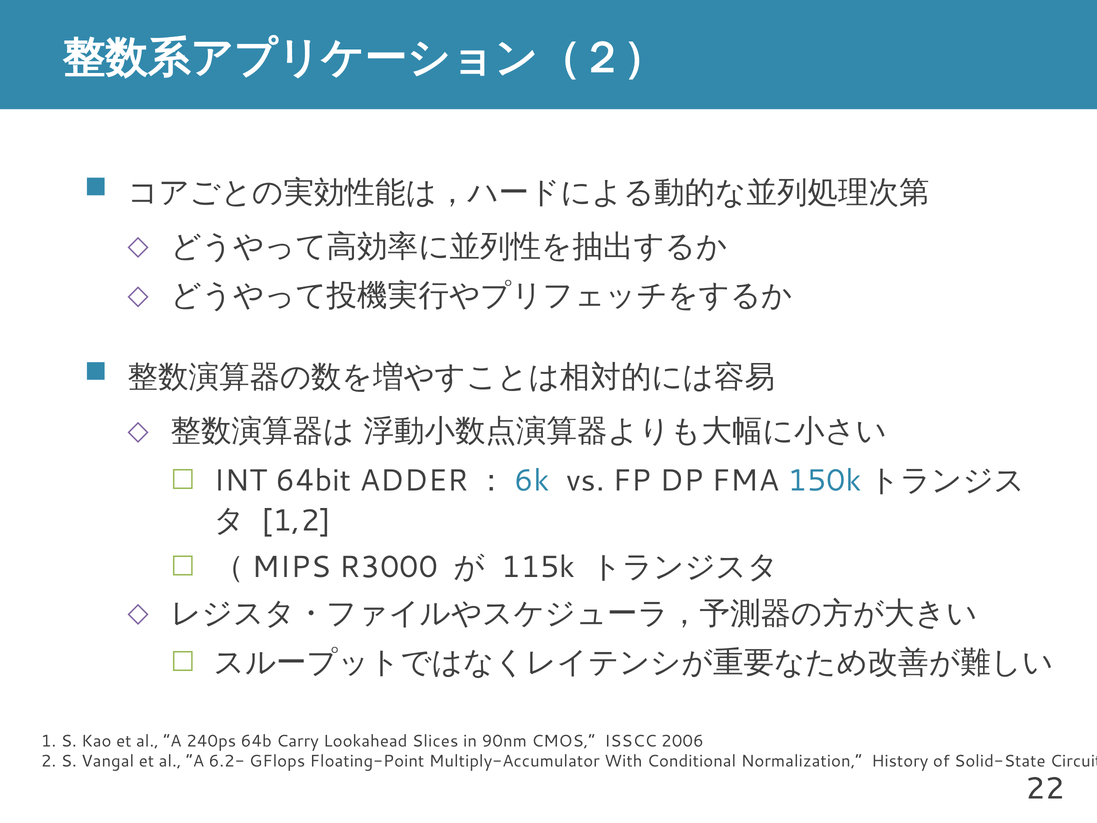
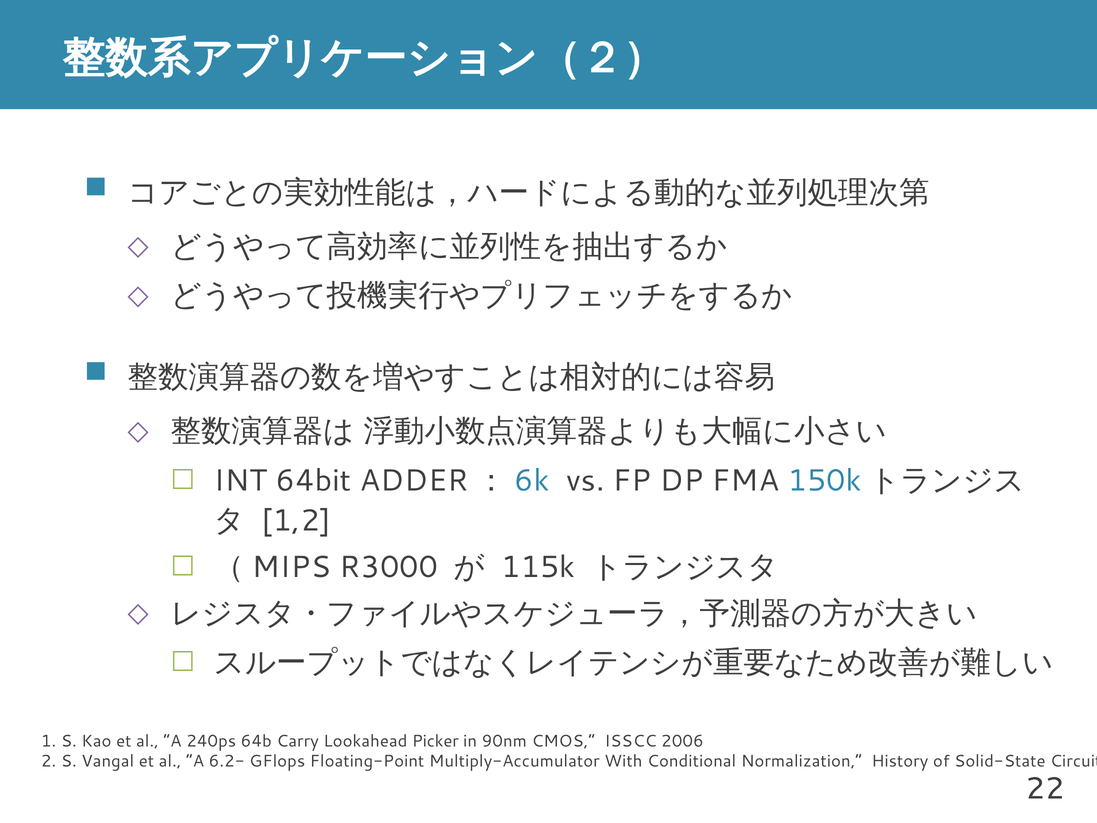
Slices: Slices -> Picker
